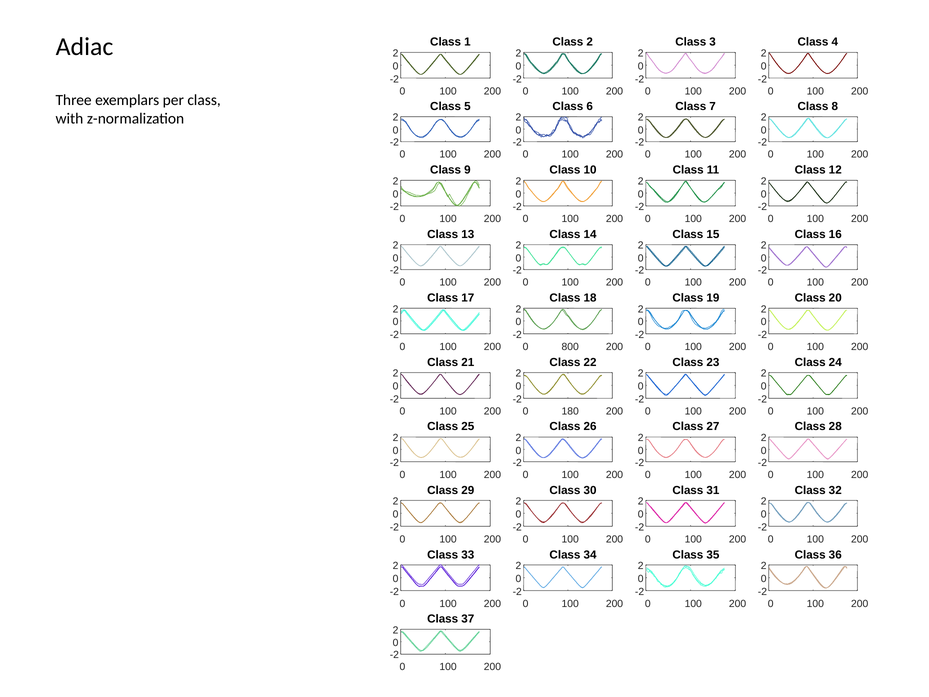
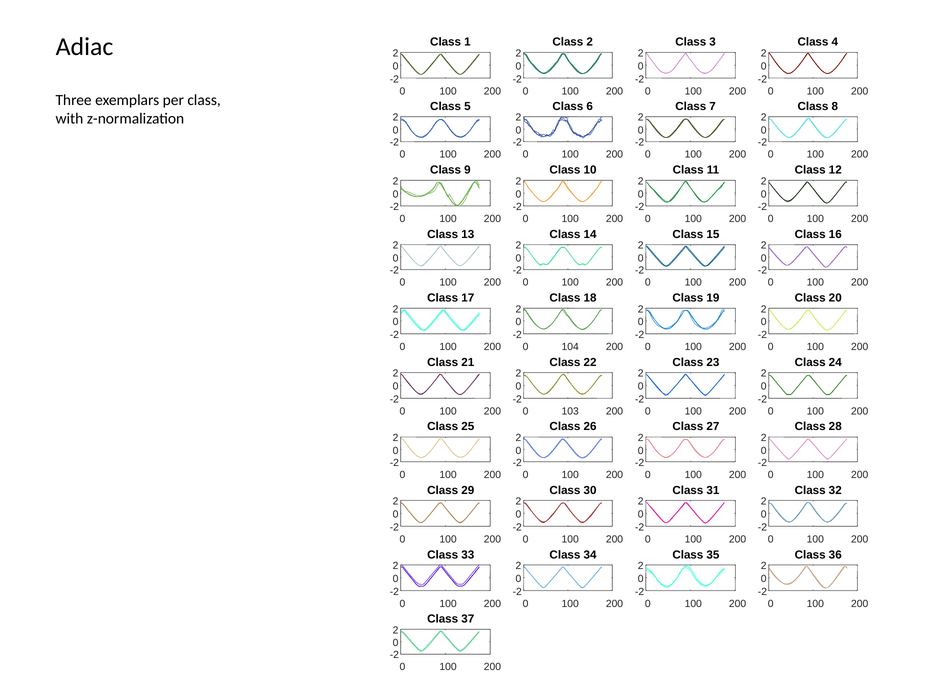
800: 800 -> 104
180: 180 -> 103
